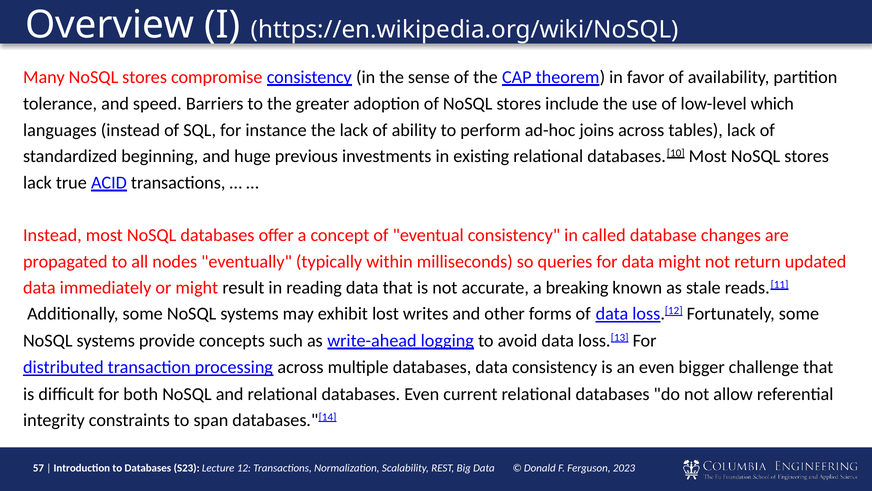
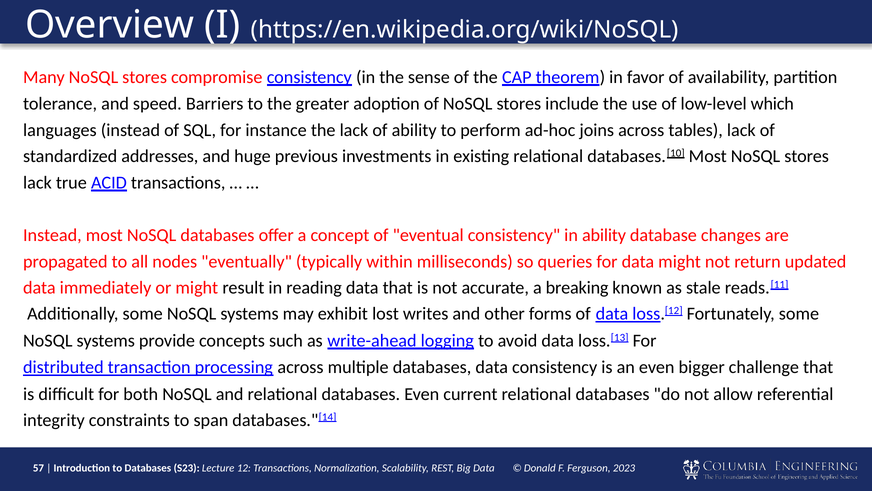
beginning: beginning -> addresses
in called: called -> ability
